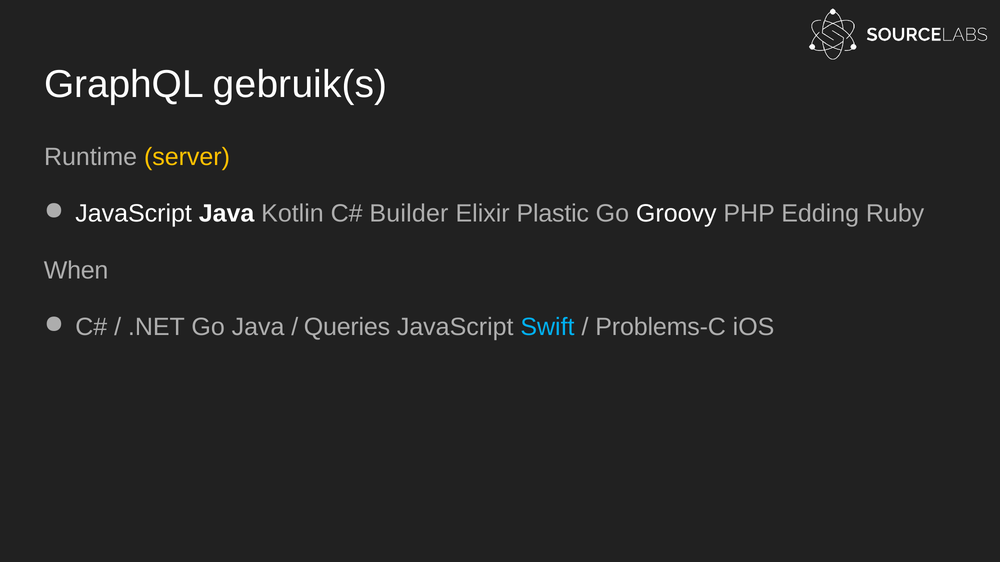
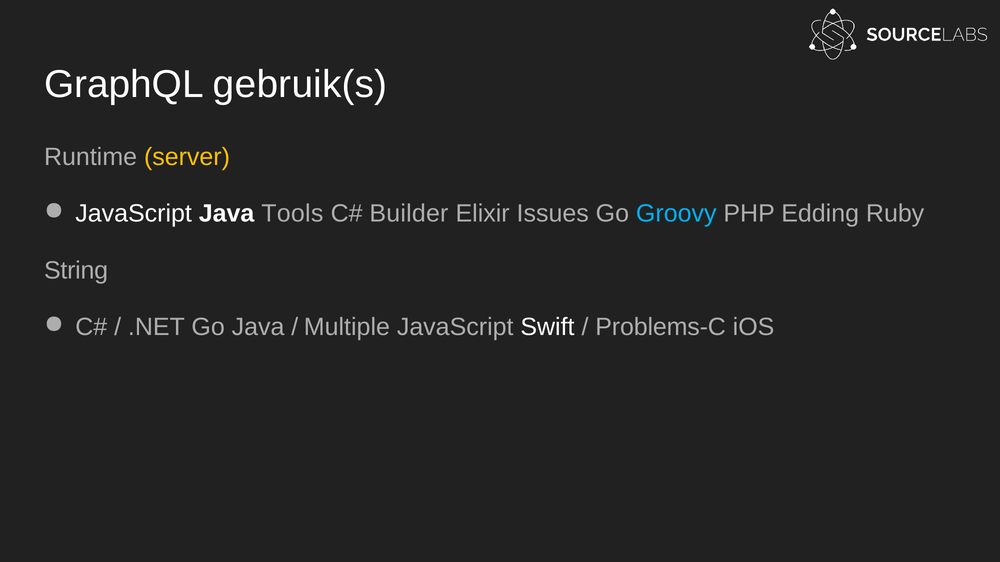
Kotlin: Kotlin -> Tools
Plastic: Plastic -> Issues
Groovy colour: white -> light blue
When: When -> String
Queries: Queries -> Multiple
Swift colour: light blue -> white
